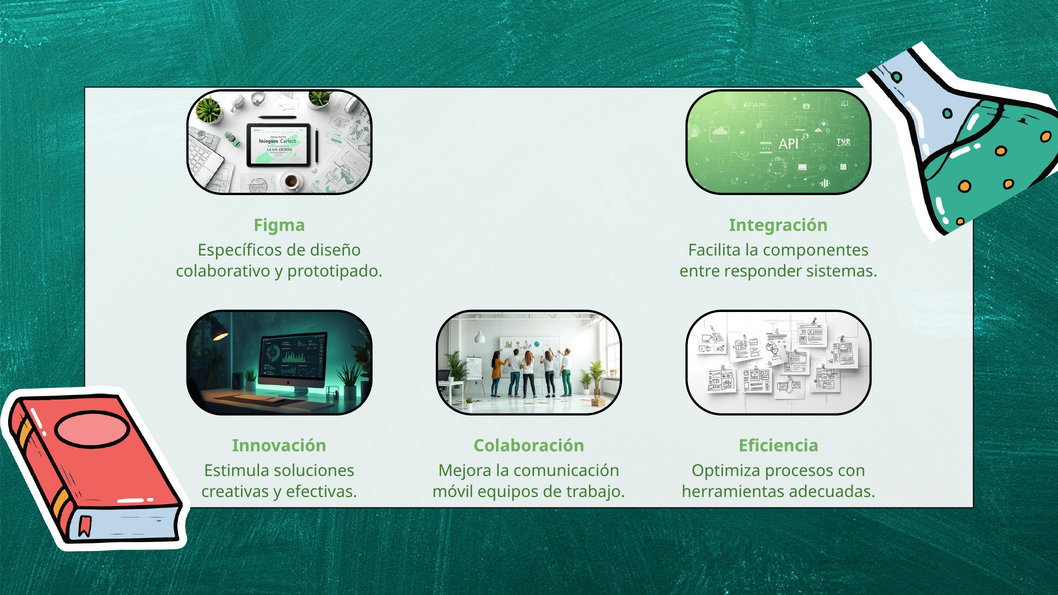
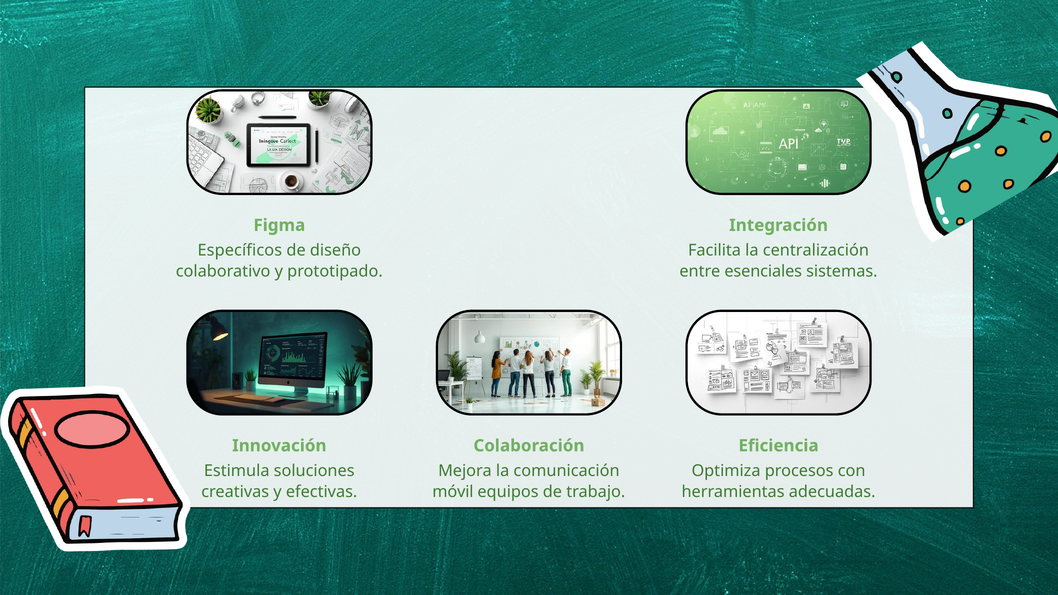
componentes: componentes -> centralización
responder: responder -> esenciales
